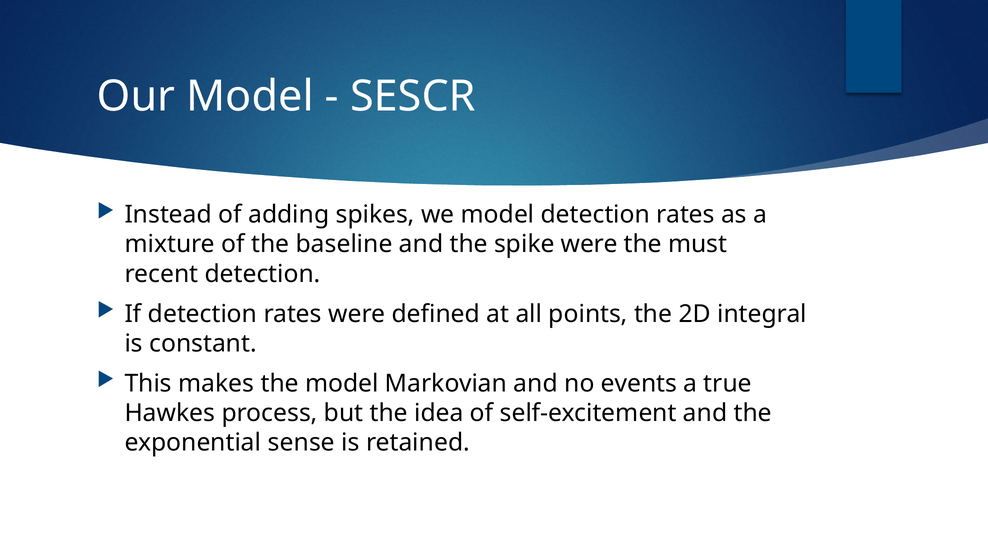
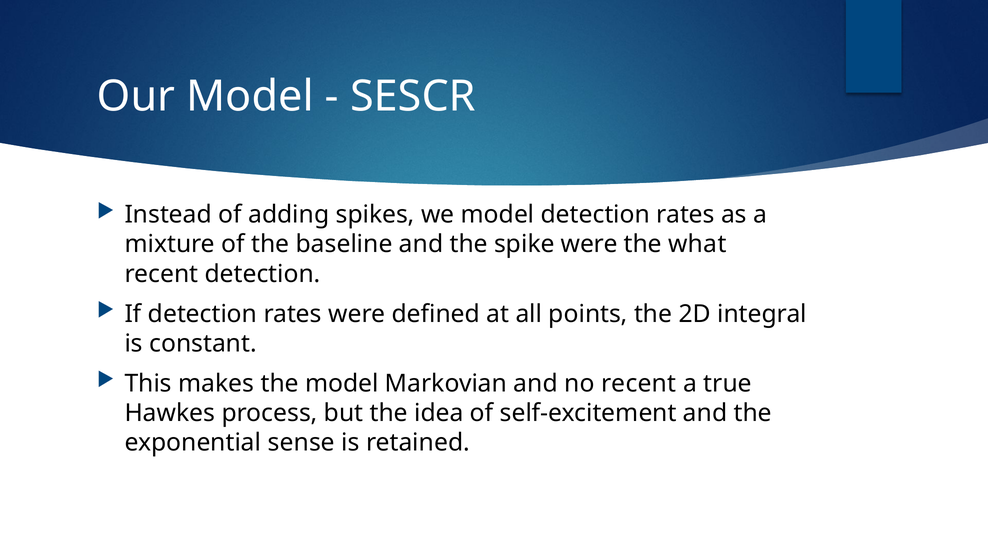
must: must -> what
no events: events -> recent
